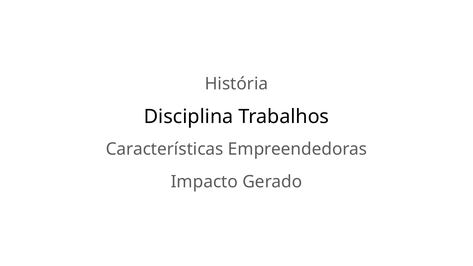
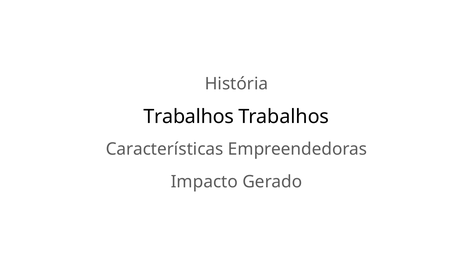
Disciplina at (189, 117): Disciplina -> Trabalhos
